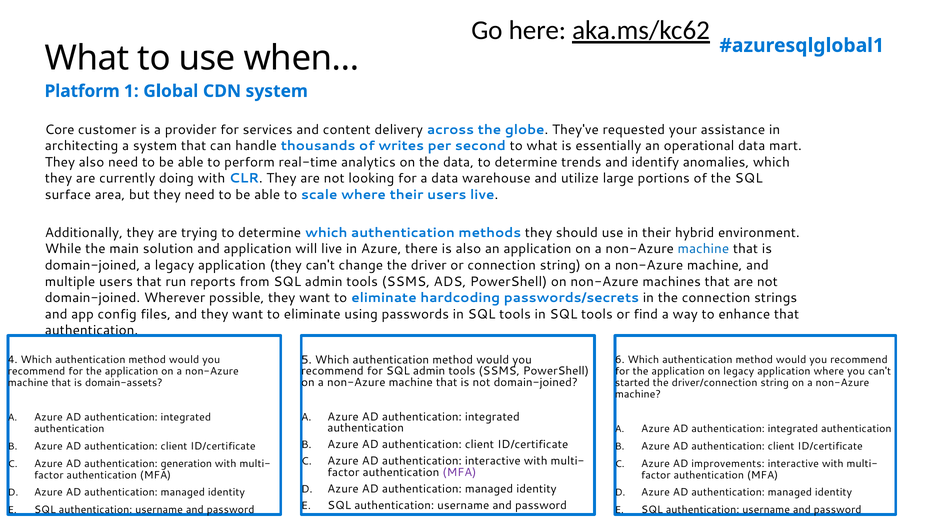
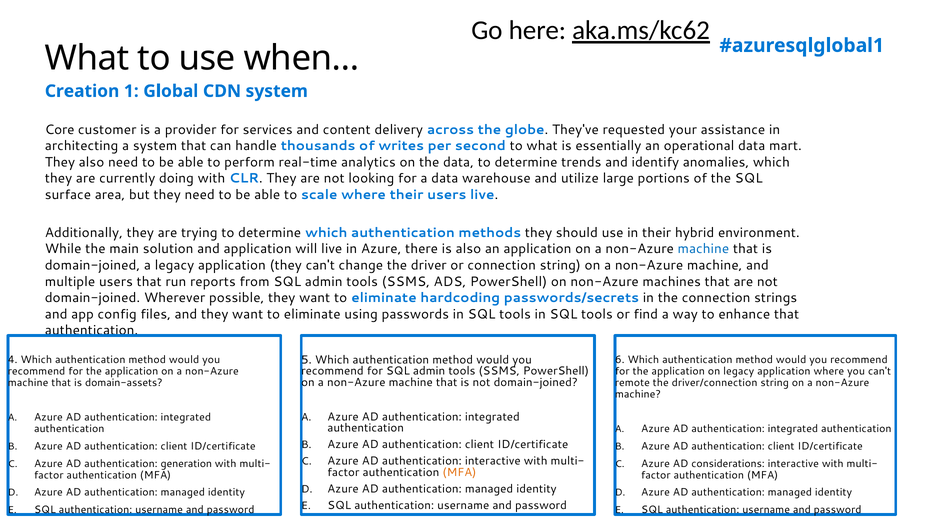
Platform: Platform -> Creation
started: started -> remote
improvements: improvements -> considerations
MFA at (459, 472) colour: purple -> orange
